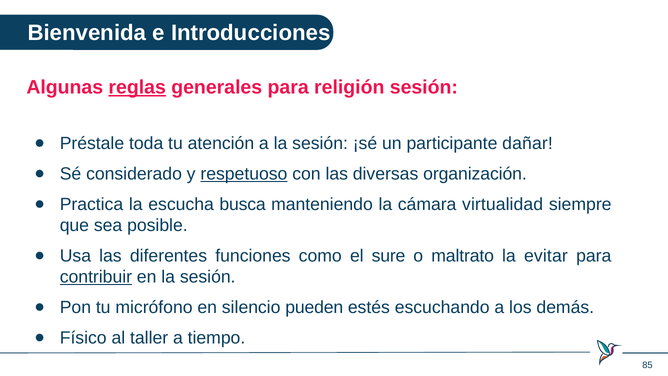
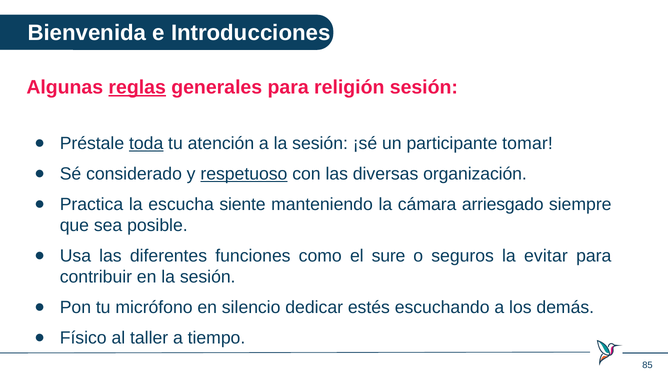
toda underline: none -> present
dañar: dañar -> tomar
busca: busca -> siente
virtualidad: virtualidad -> arriesgado
maltrato: maltrato -> seguros
contribuir underline: present -> none
pueden: pueden -> dedicar
